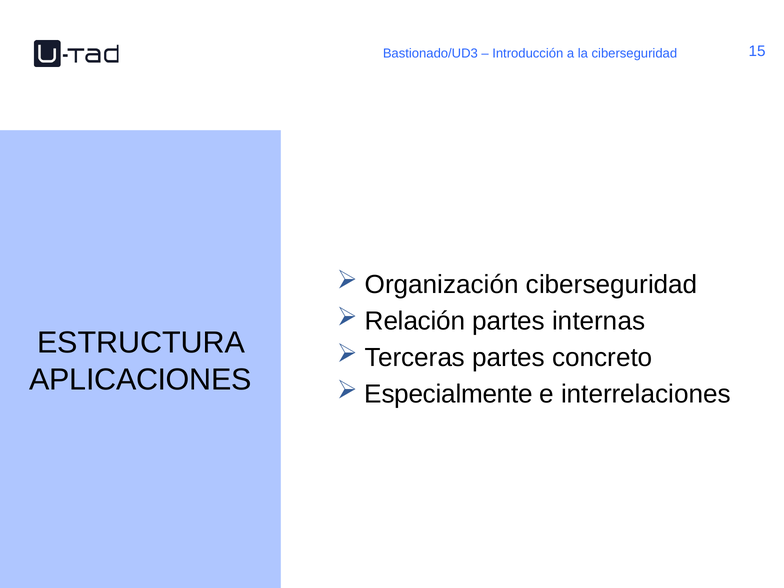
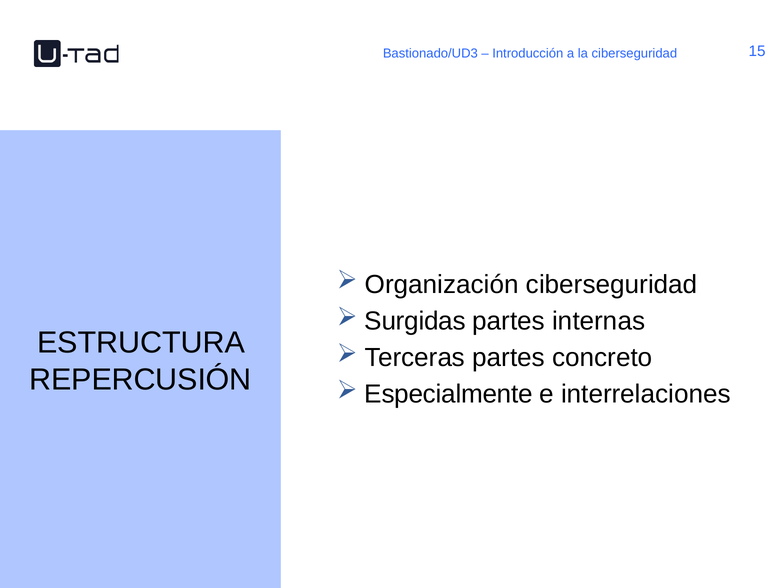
Relación: Relación -> Surgidas
APLICACIONES: APLICACIONES -> REPERCUSIÓN
